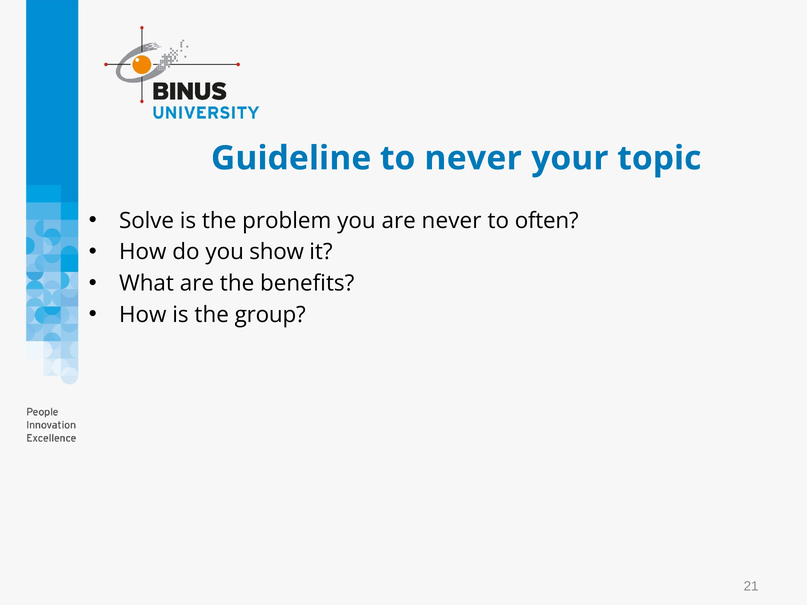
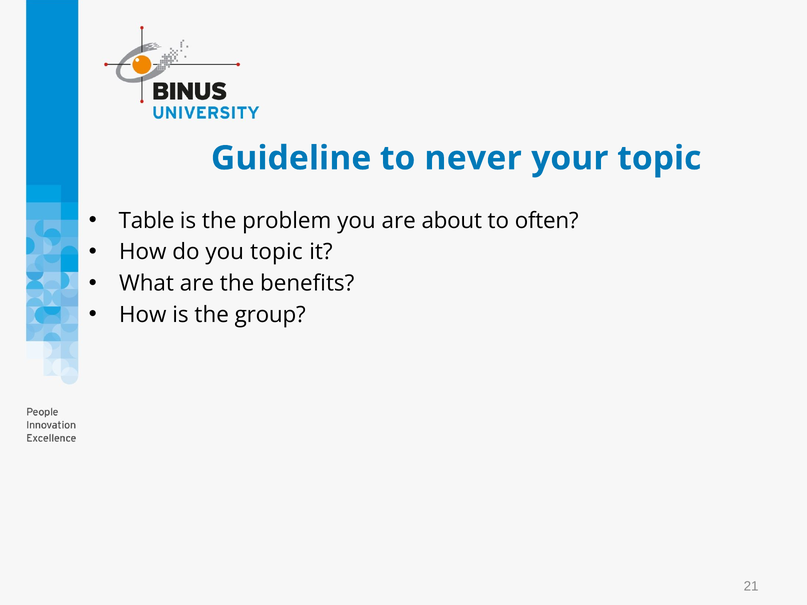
Solve: Solve -> Table
are never: never -> about
you show: show -> topic
